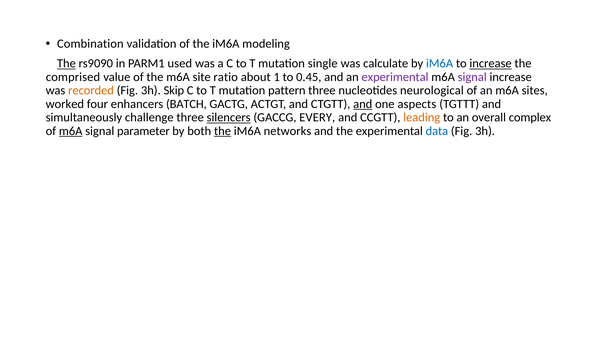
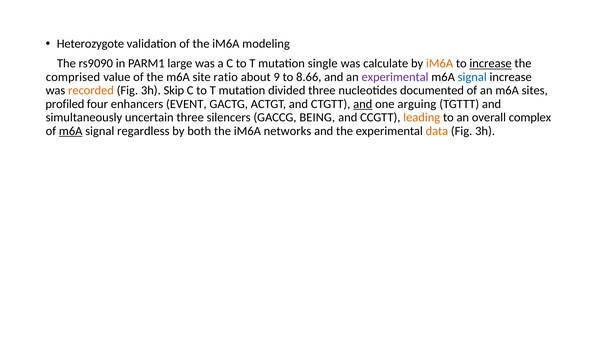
Combination: Combination -> Heterozygote
The at (66, 64) underline: present -> none
used: used -> large
iM6A at (440, 64) colour: blue -> orange
1: 1 -> 9
0.45: 0.45 -> 8.66
signal at (472, 77) colour: purple -> blue
pattern: pattern -> divided
neurological: neurological -> documented
worked: worked -> profiled
BATCH: BATCH -> EVENT
aspects: aspects -> arguing
challenge: challenge -> uncertain
silencers underline: present -> none
EVERY: EVERY -> BEING
parameter: parameter -> regardless
the at (223, 131) underline: present -> none
data colour: blue -> orange
